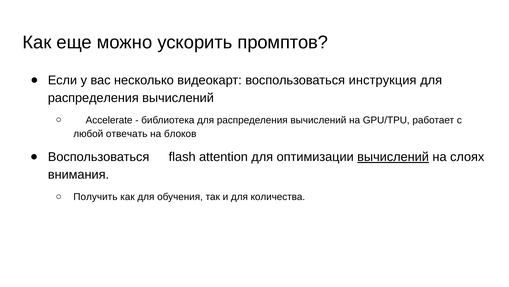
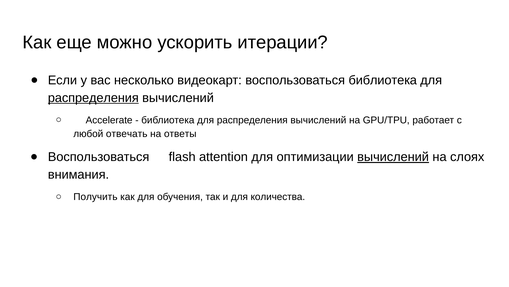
промптов: промптов -> итерации
воспользоваться инструкция: инструкция -> библиотека
распределения at (93, 98) underline: none -> present
блоков: блоков -> ответы
